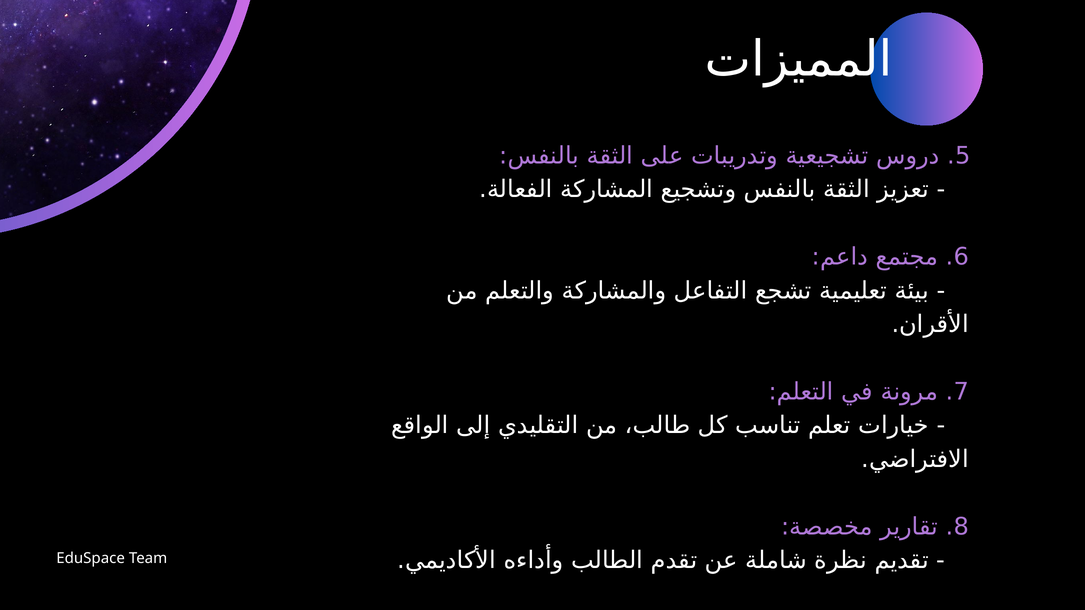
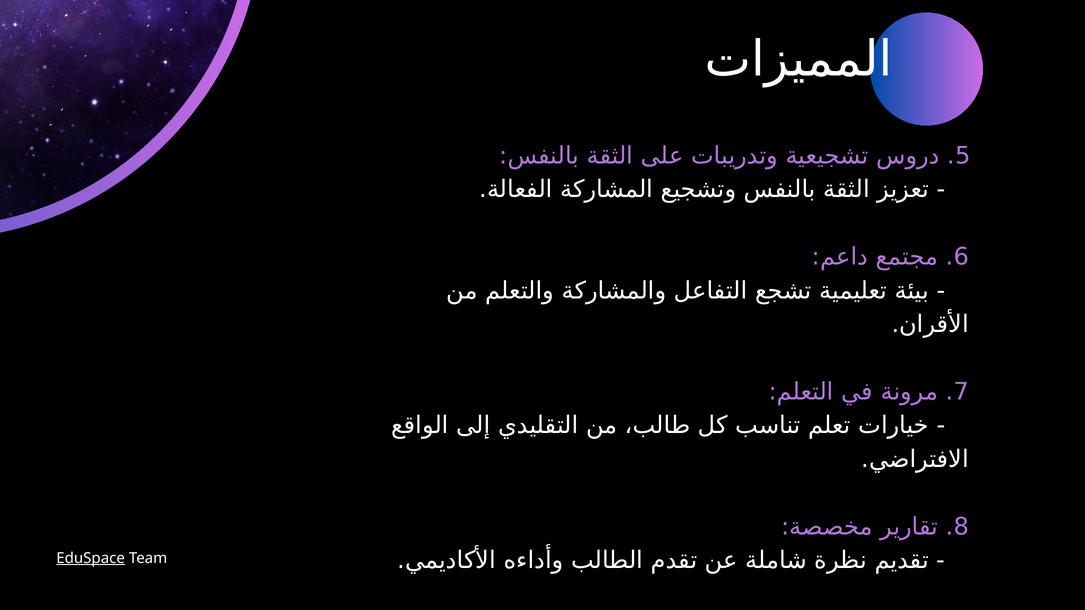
EduSpace underline: none -> present
